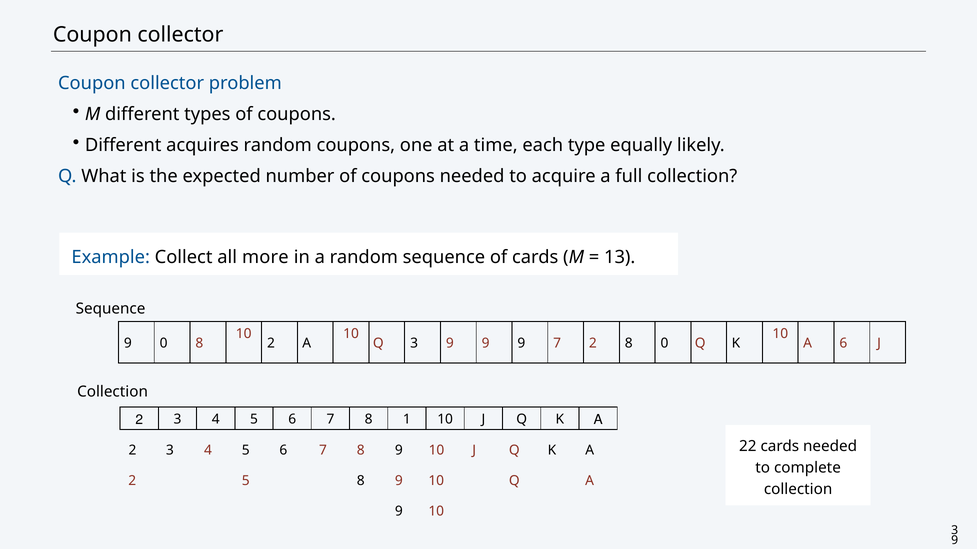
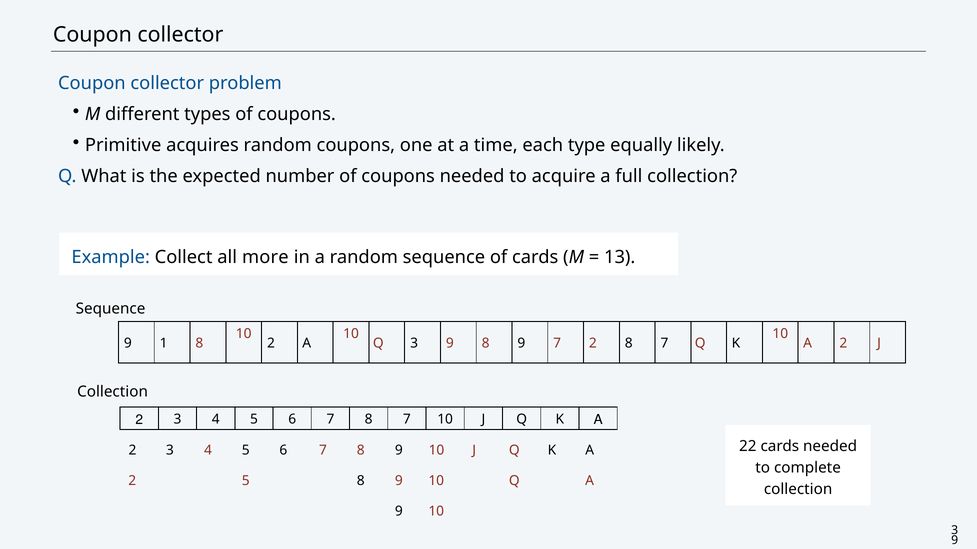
Different at (123, 145): Different -> Primitive
0 at (164, 344): 0 -> 1
9 at (486, 344): 9 -> 8
0 at (664, 344): 0 -> 7
6 at (843, 344): 6 -> 2
8 1: 1 -> 7
